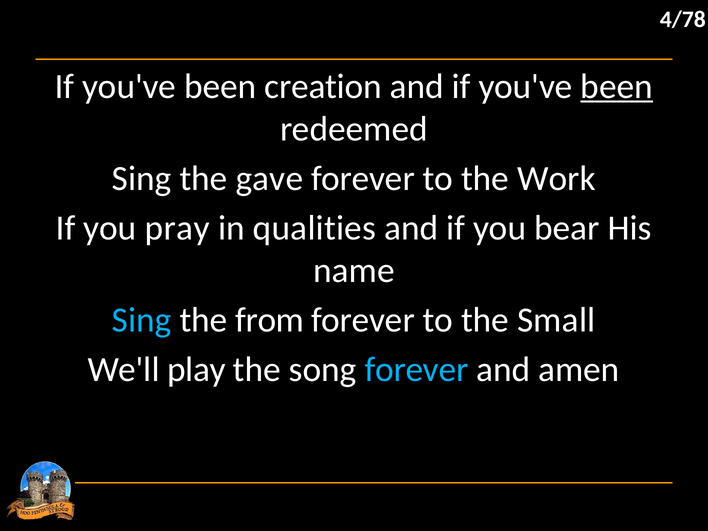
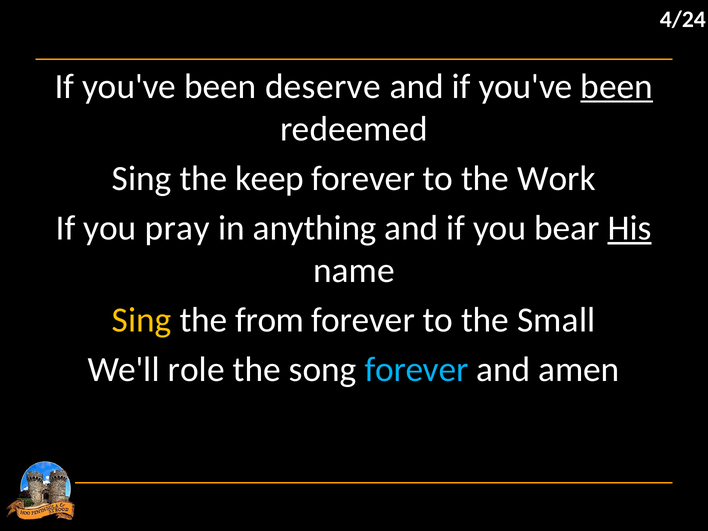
4/78: 4/78 -> 4/24
creation: creation -> deserve
gave: gave -> keep
qualities: qualities -> anything
His underline: none -> present
Sing at (142, 320) colour: light blue -> yellow
play: play -> role
